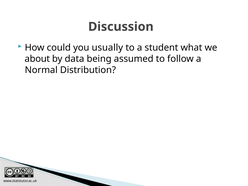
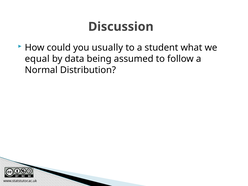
about: about -> equal
